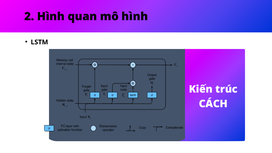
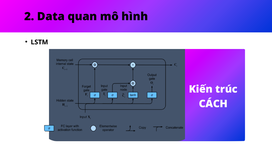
2 Hình: Hình -> Data
